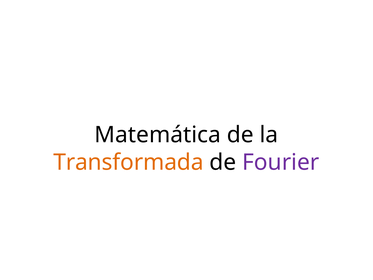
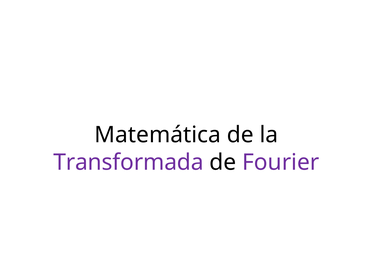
Transformada colour: orange -> purple
